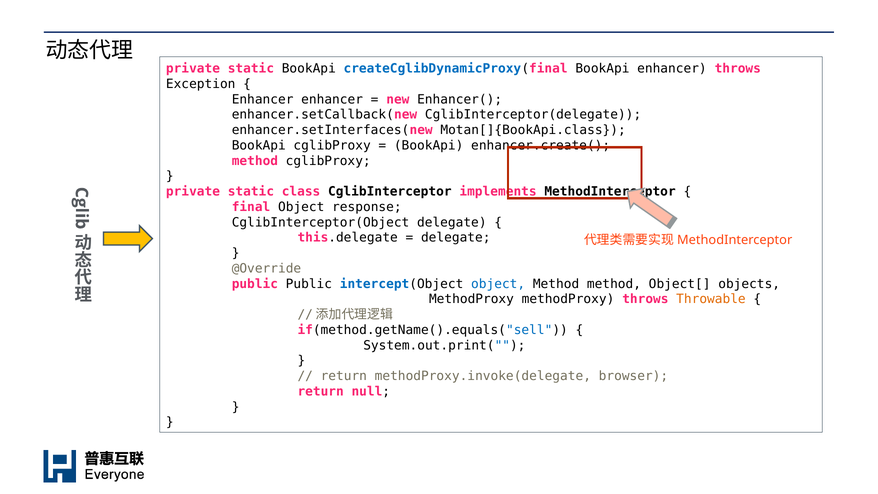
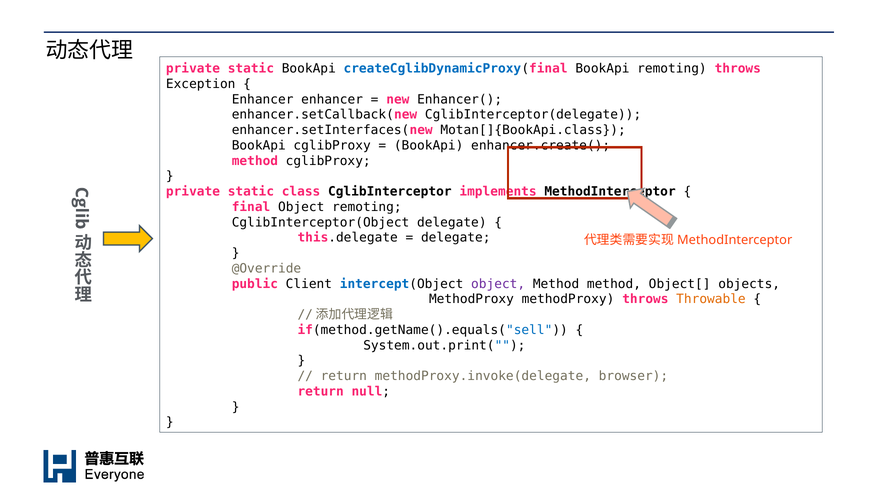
BookApi enhancer: enhancer -> remoting
Object response: response -> remoting
public Public: Public -> Client
object at (498, 284) colour: blue -> purple
